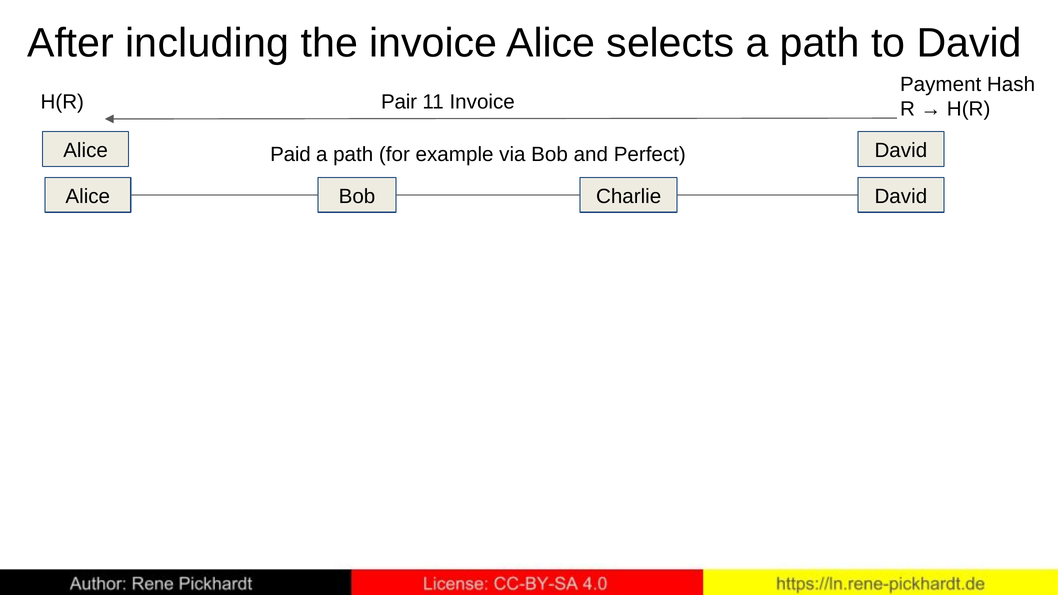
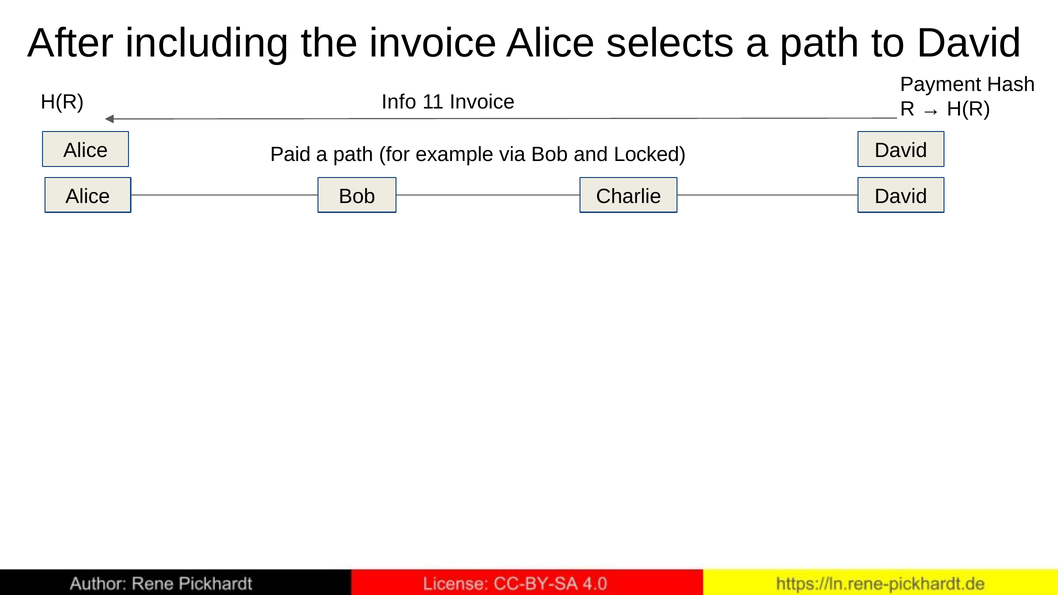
Pair: Pair -> Info
Perfect: Perfect -> Locked
